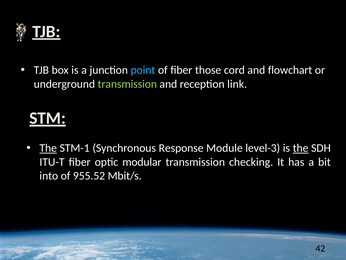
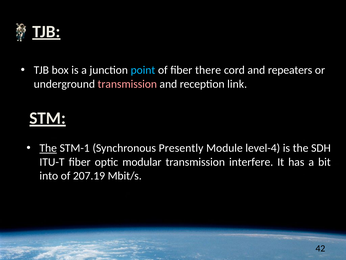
those: those -> there
flowchart: flowchart -> repeaters
transmission at (127, 84) colour: light green -> pink
Response: Response -> Presently
level-3: level-3 -> level-4
the at (301, 148) underline: present -> none
checking: checking -> interfere
955.52: 955.52 -> 207.19
